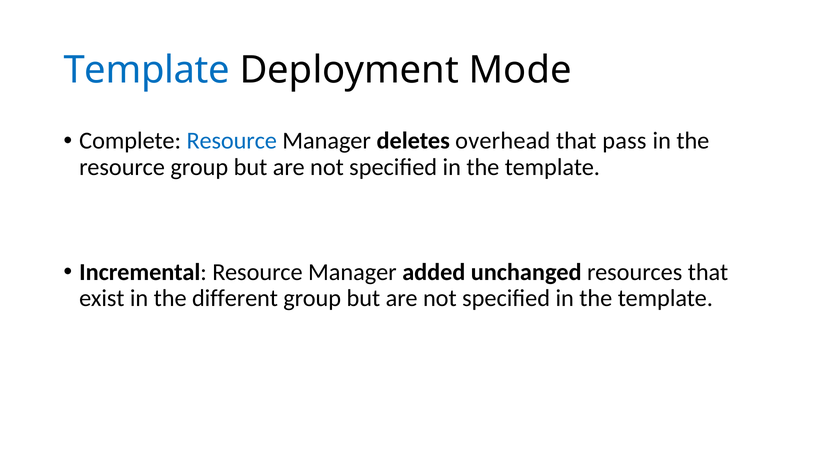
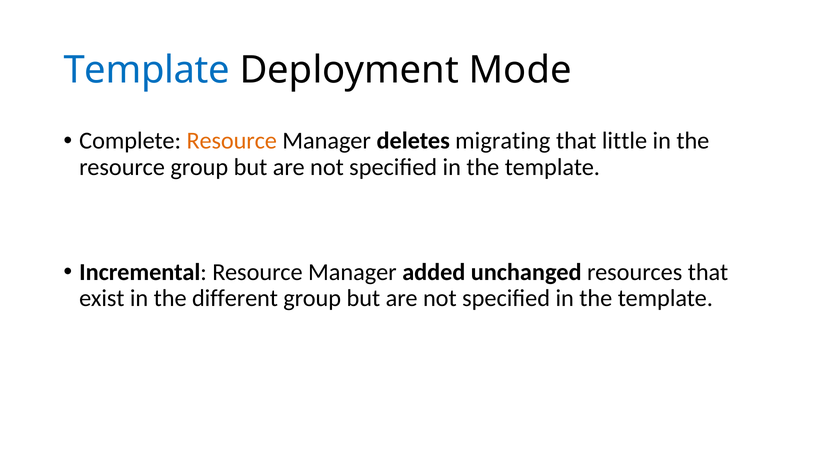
Resource at (232, 141) colour: blue -> orange
overhead: overhead -> migrating
pass: pass -> little
